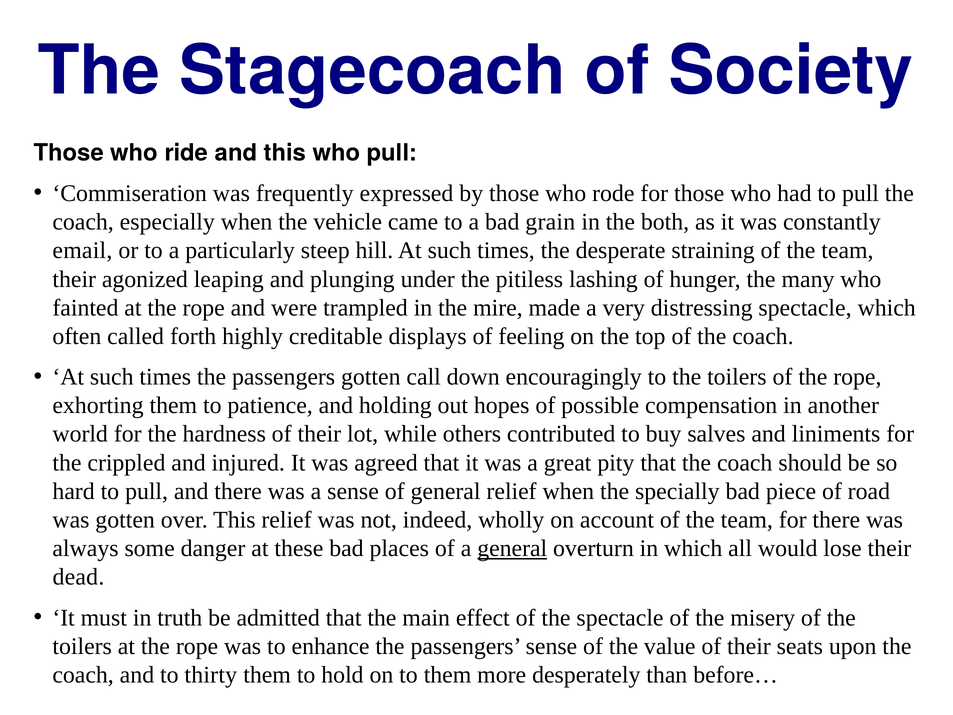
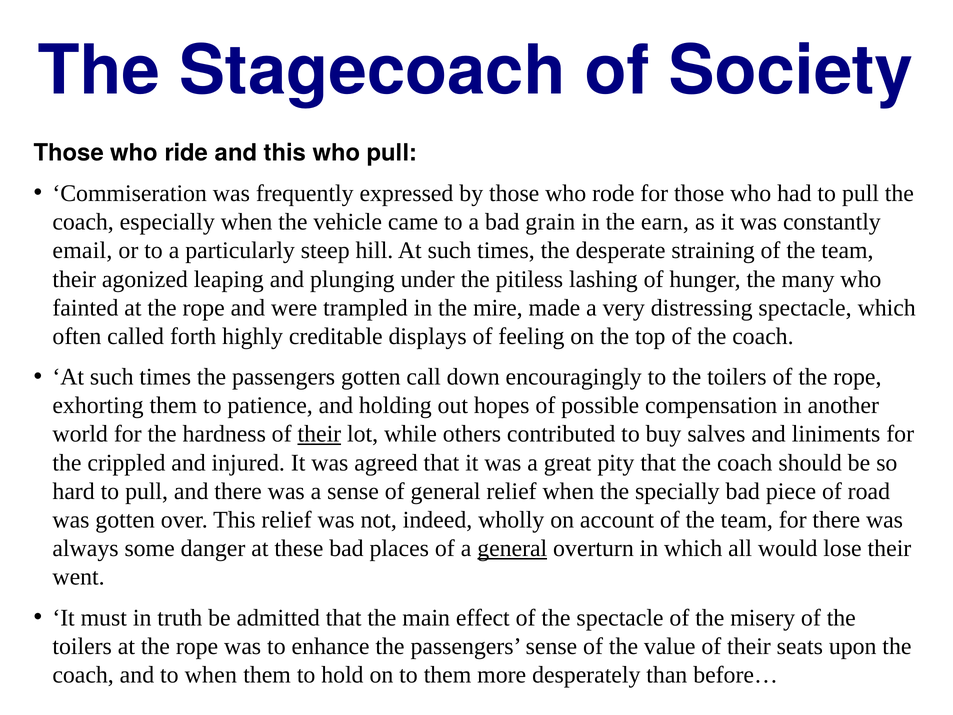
both: both -> earn
their at (319, 434) underline: none -> present
dead: dead -> went
to thirty: thirty -> when
